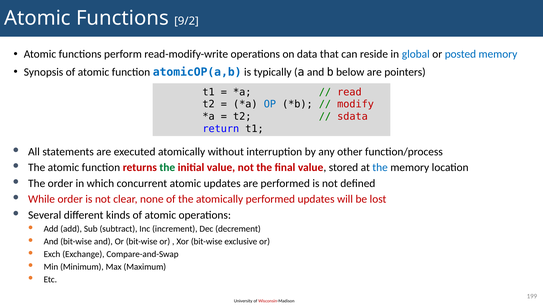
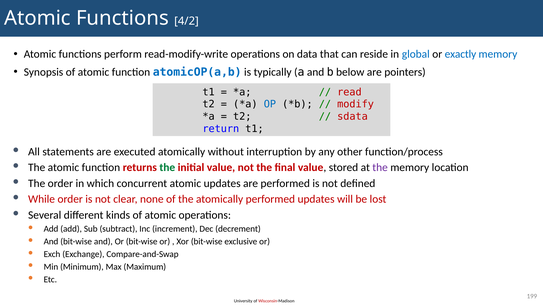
9/2: 9/2 -> 4/2
posted: posted -> exactly
the at (380, 168) colour: blue -> purple
